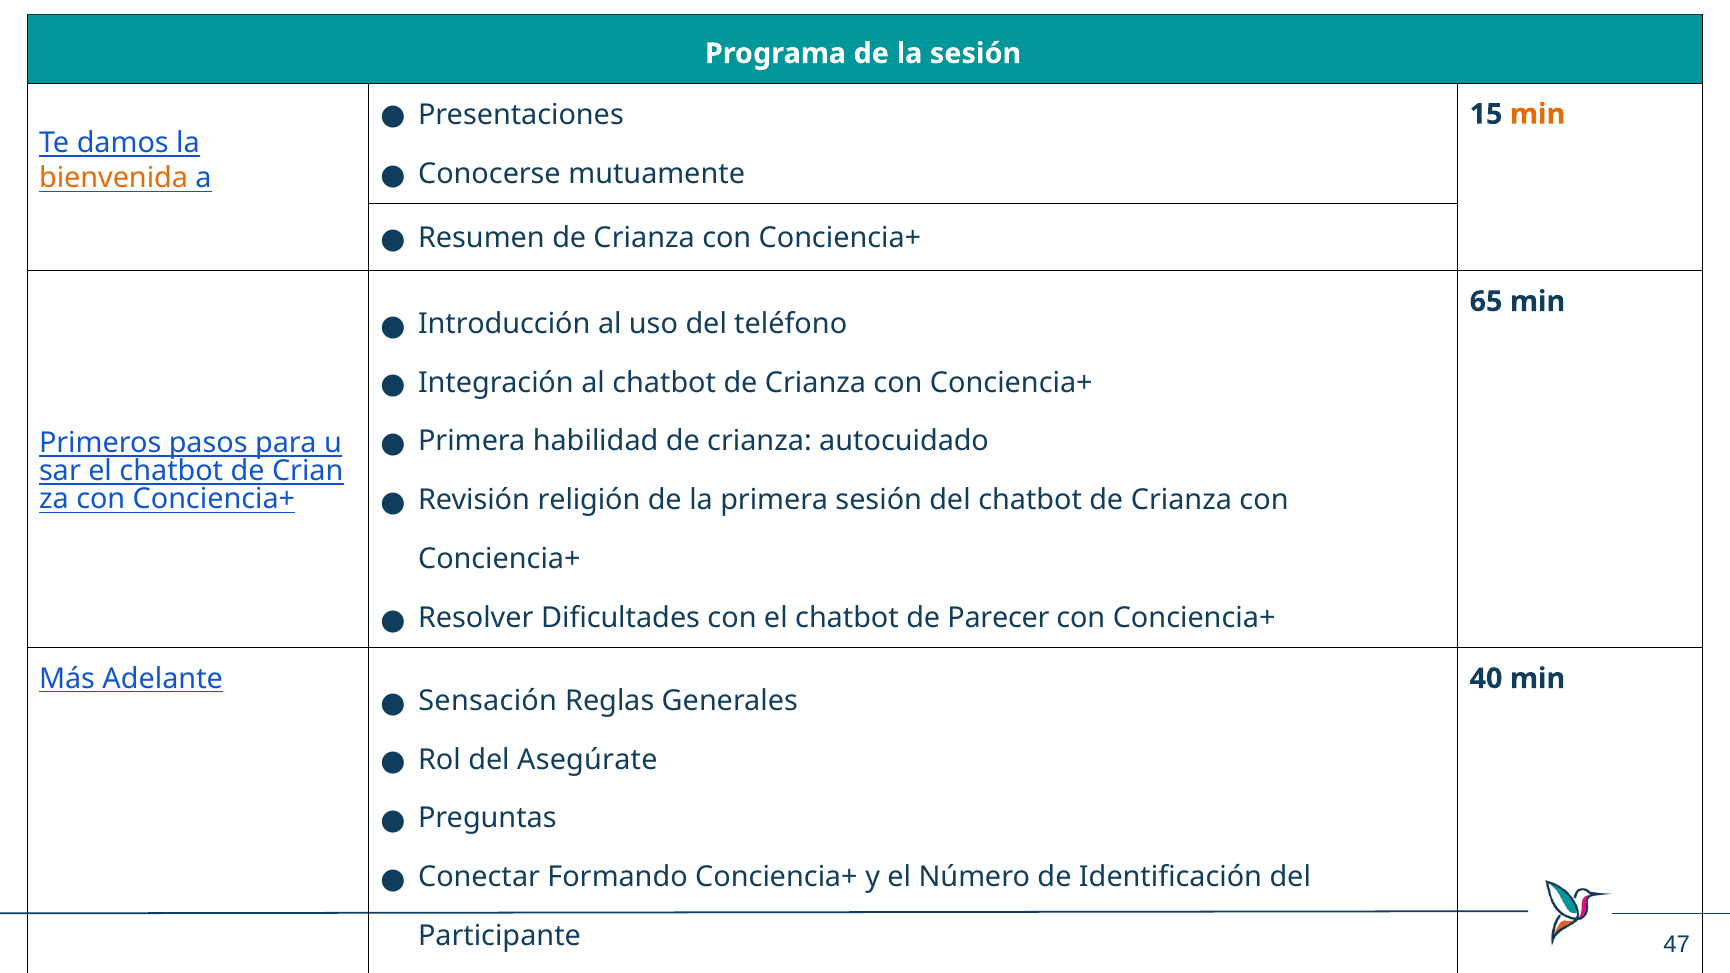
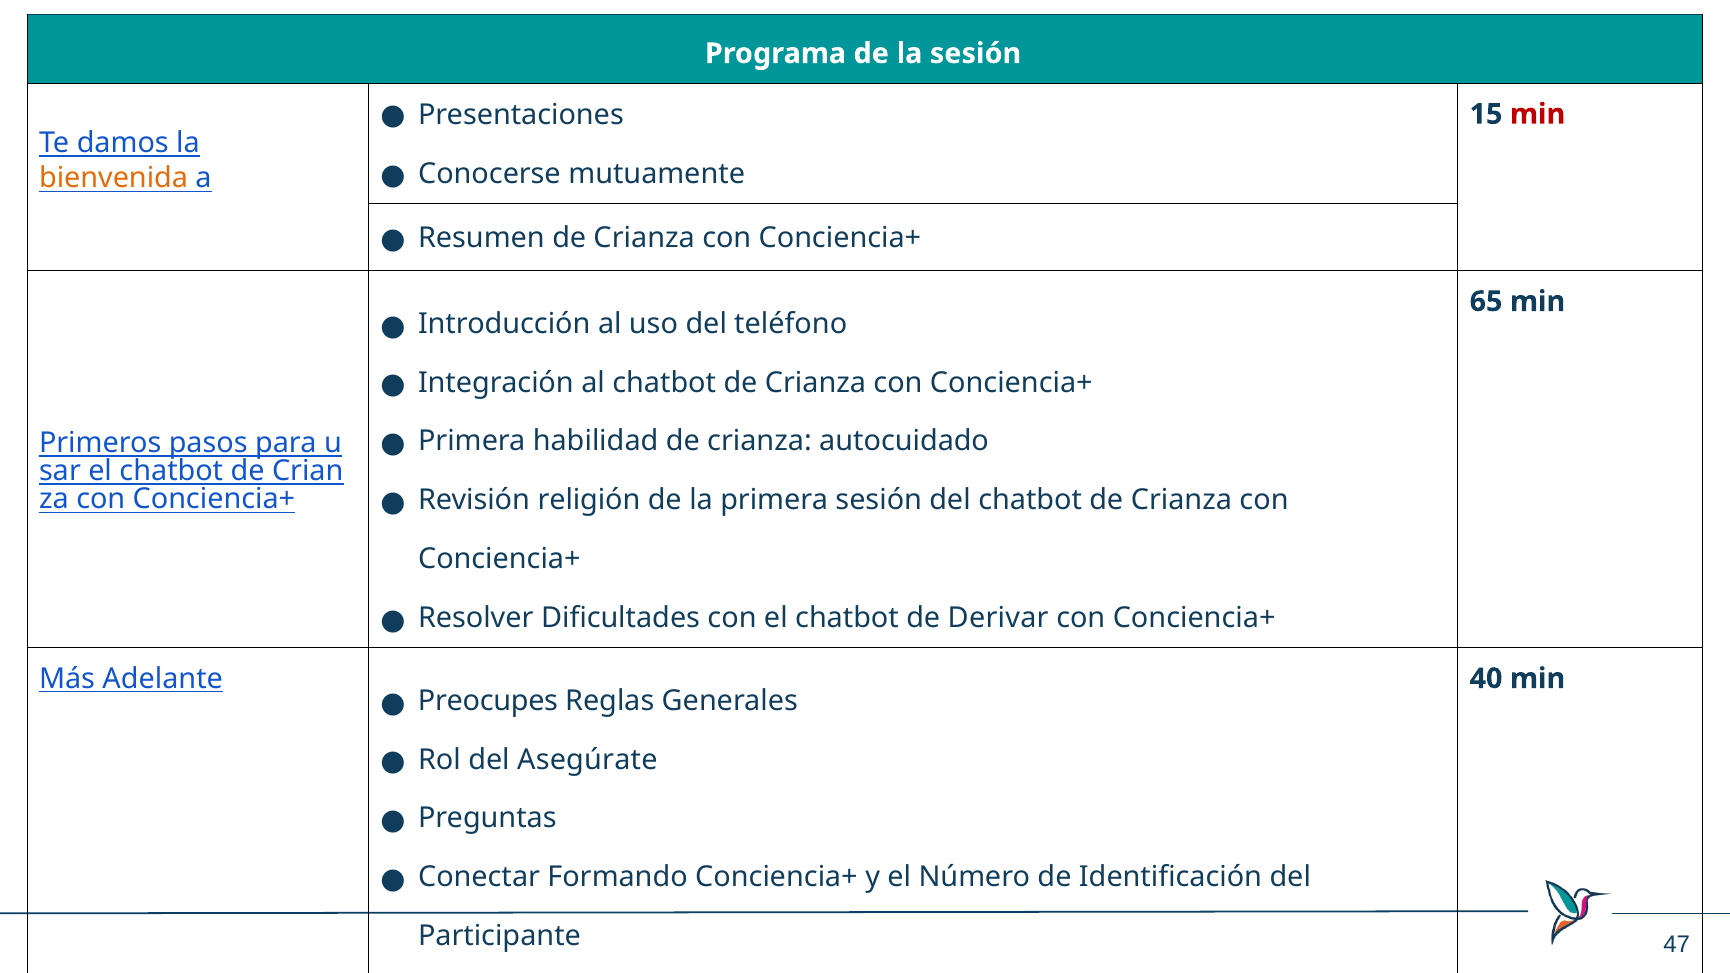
min at (1538, 114) colour: orange -> red
Parecer: Parecer -> Derivar
Sensación: Sensación -> Preocupes
